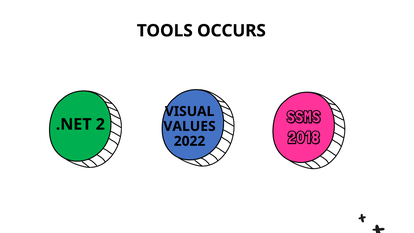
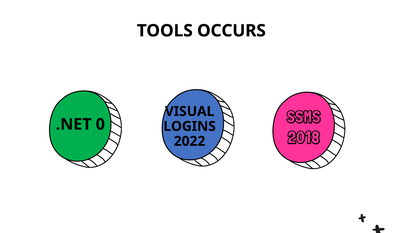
2: 2 -> 0
VALUES: VALUES -> LOGINS
